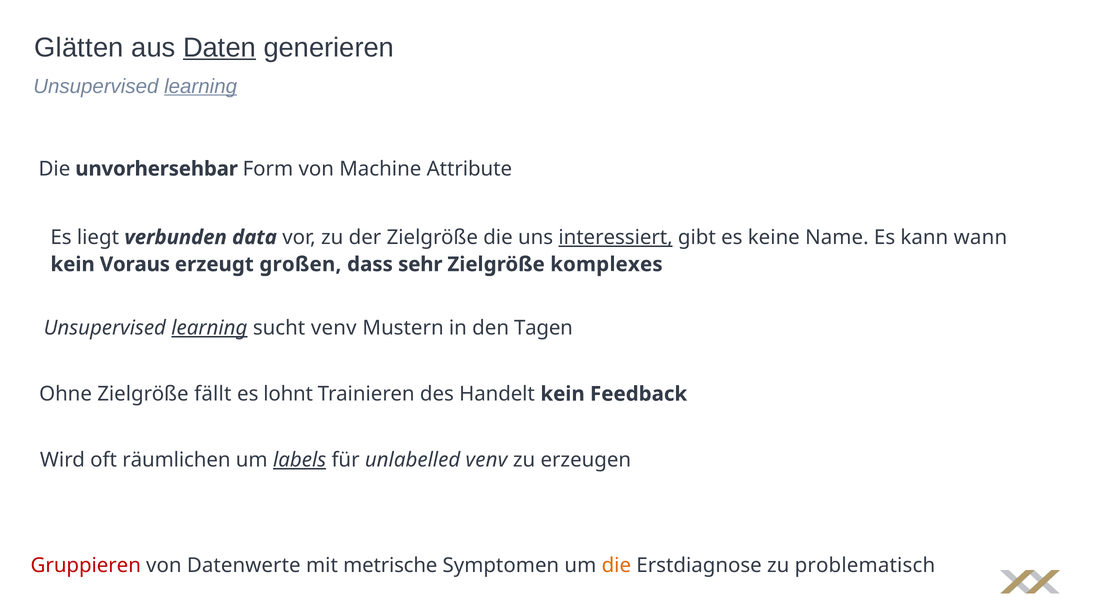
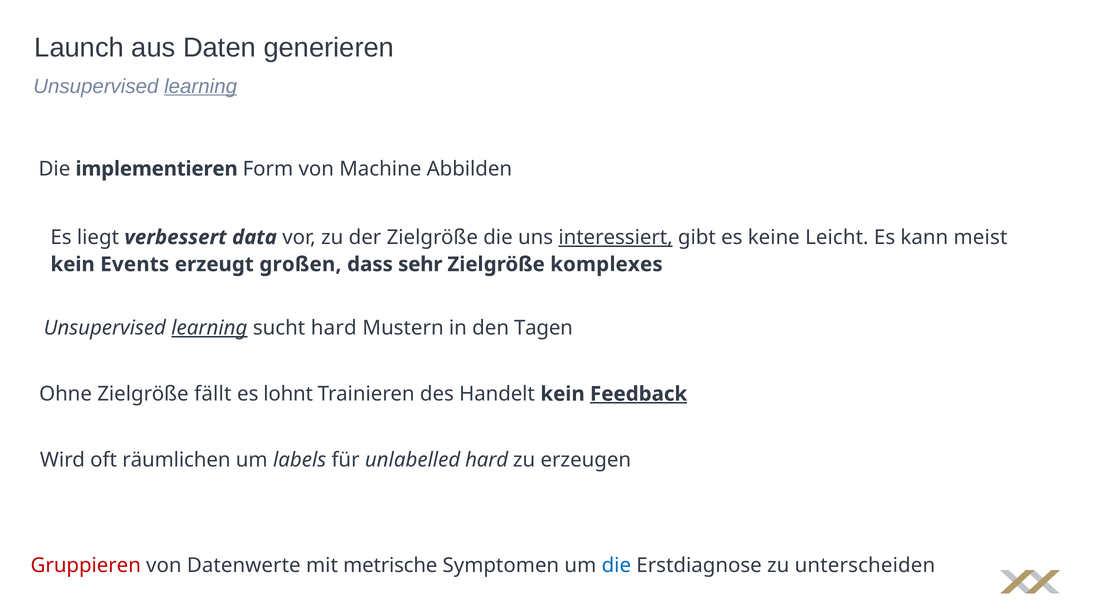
Glätten: Glätten -> Launch
Daten underline: present -> none
unvorhersehbar: unvorhersehbar -> implementieren
Attribute: Attribute -> Abbilden
verbunden: verbunden -> verbessert
Name: Name -> Leicht
wann: wann -> meist
Voraus: Voraus -> Events
sucht venv: venv -> hard
Feedback underline: none -> present
labels underline: present -> none
unlabelled venv: venv -> hard
die at (616, 565) colour: orange -> blue
problematisch: problematisch -> unterscheiden
